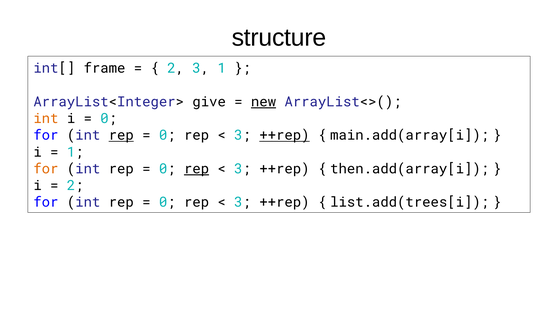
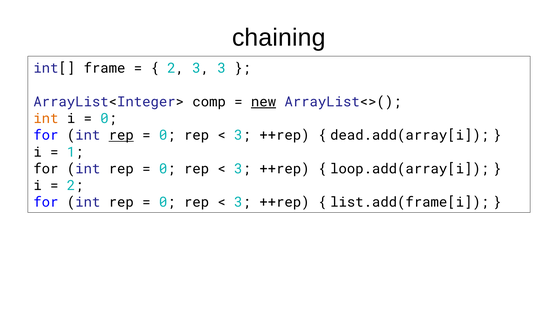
structure: structure -> chaining
3 1: 1 -> 3
give: give -> comp
++rep at (284, 135) underline: present -> none
main.add(array[i: main.add(array[i -> dead.add(array[i
for at (46, 169) colour: orange -> black
rep at (197, 169) underline: present -> none
then.add(array[i: then.add(array[i -> loop.add(array[i
list.add(trees[i: list.add(trees[i -> list.add(frame[i
